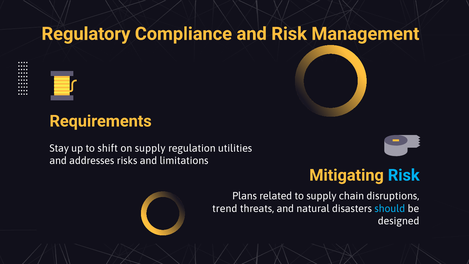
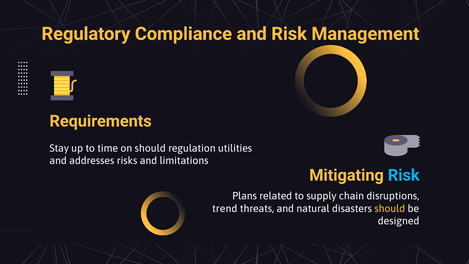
shift: shift -> time
on supply: supply -> should
should at (390, 209) colour: light blue -> yellow
